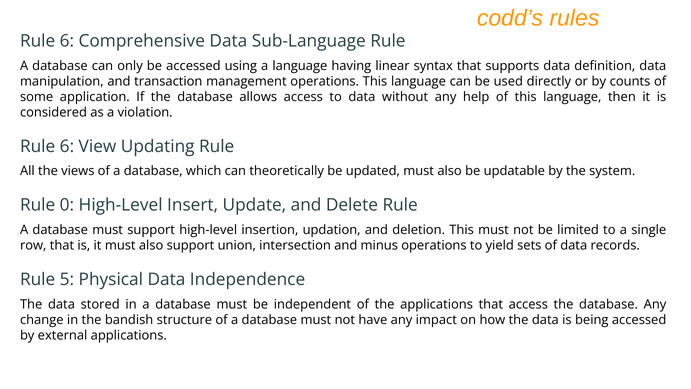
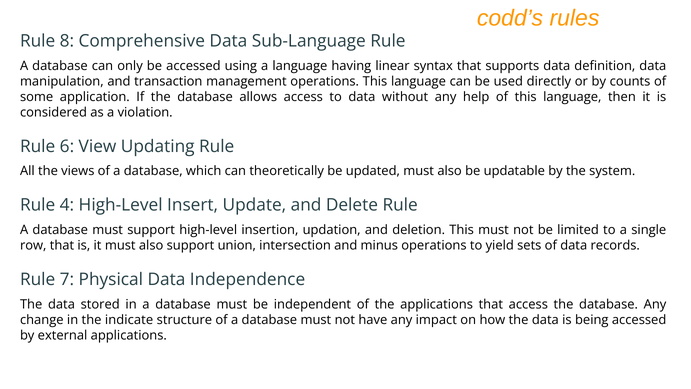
6 at (67, 41): 6 -> 8
0: 0 -> 4
5: 5 -> 7
bandish: bandish -> indicate
